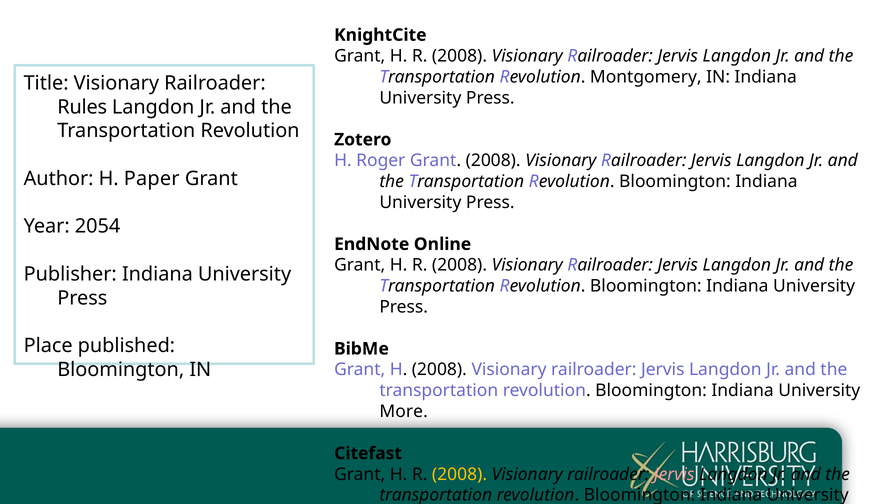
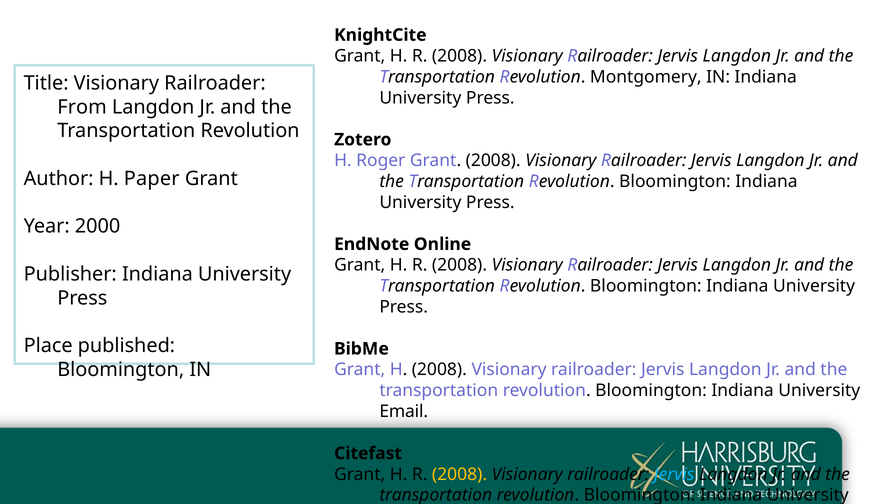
Rules: Rules -> From
2054: 2054 -> 2000
More: More -> Email
Jervis at (674, 474) colour: pink -> light blue
